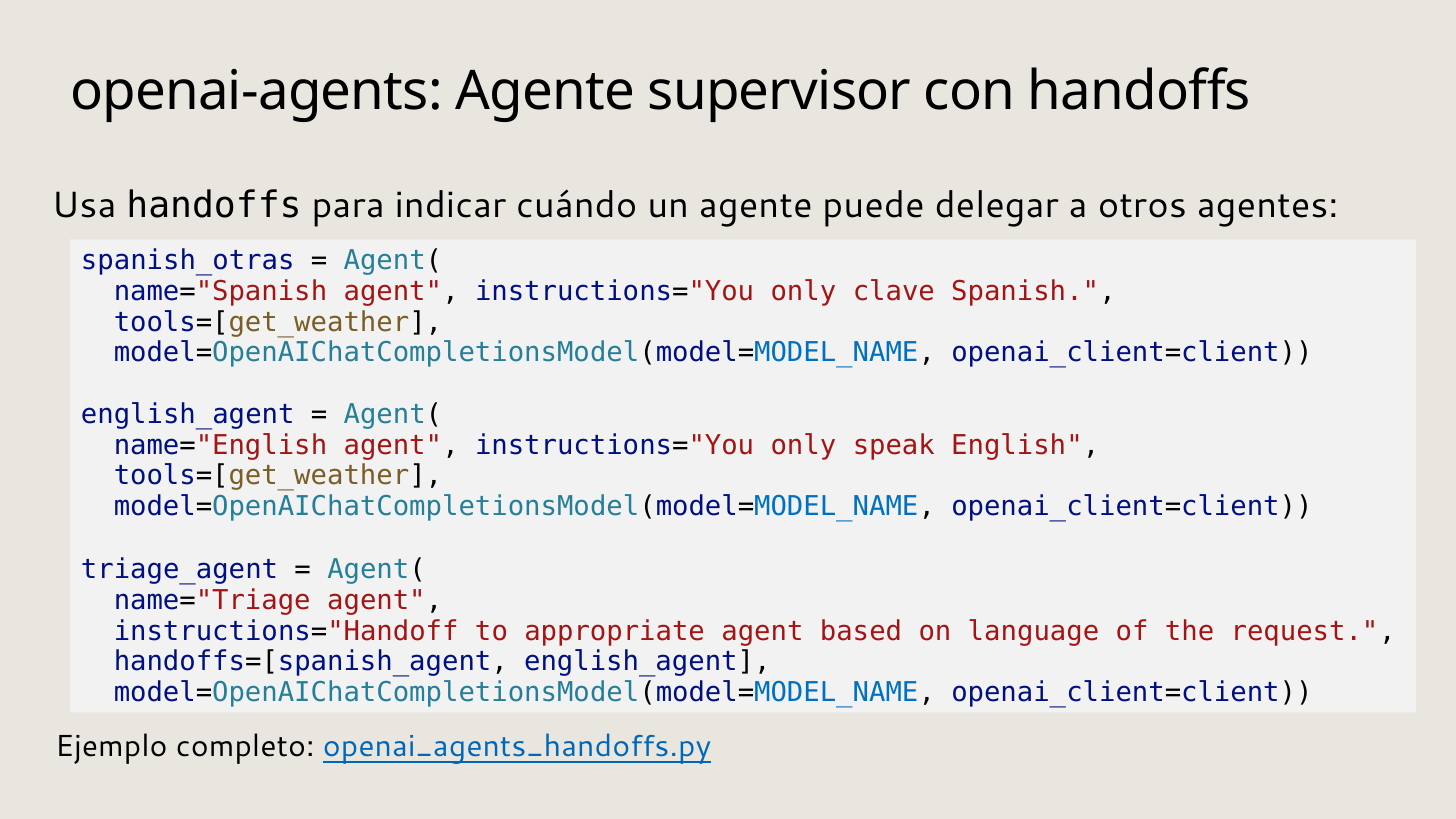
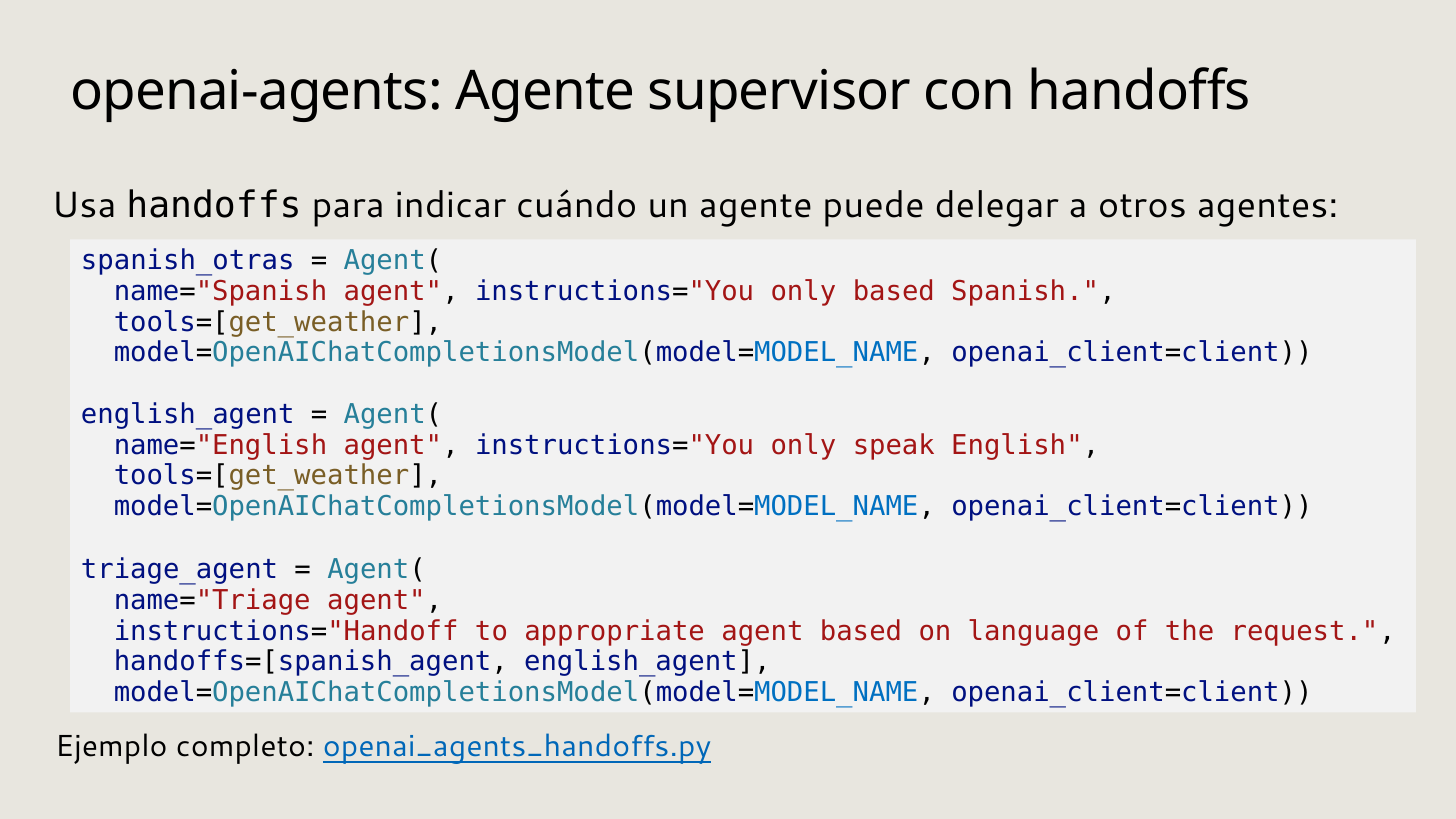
only clave: clave -> based
